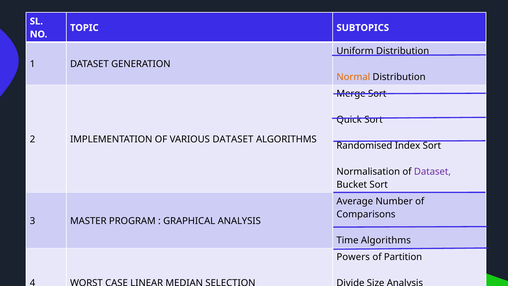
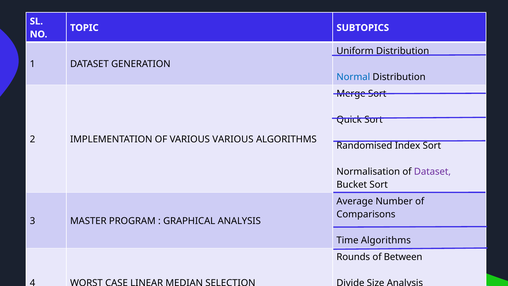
Normal colour: orange -> blue
VARIOUS DATASET: DATASET -> VARIOUS
Powers: Powers -> Rounds
of Partition: Partition -> Between
